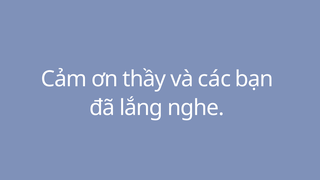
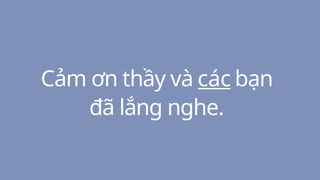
các underline: none -> present
